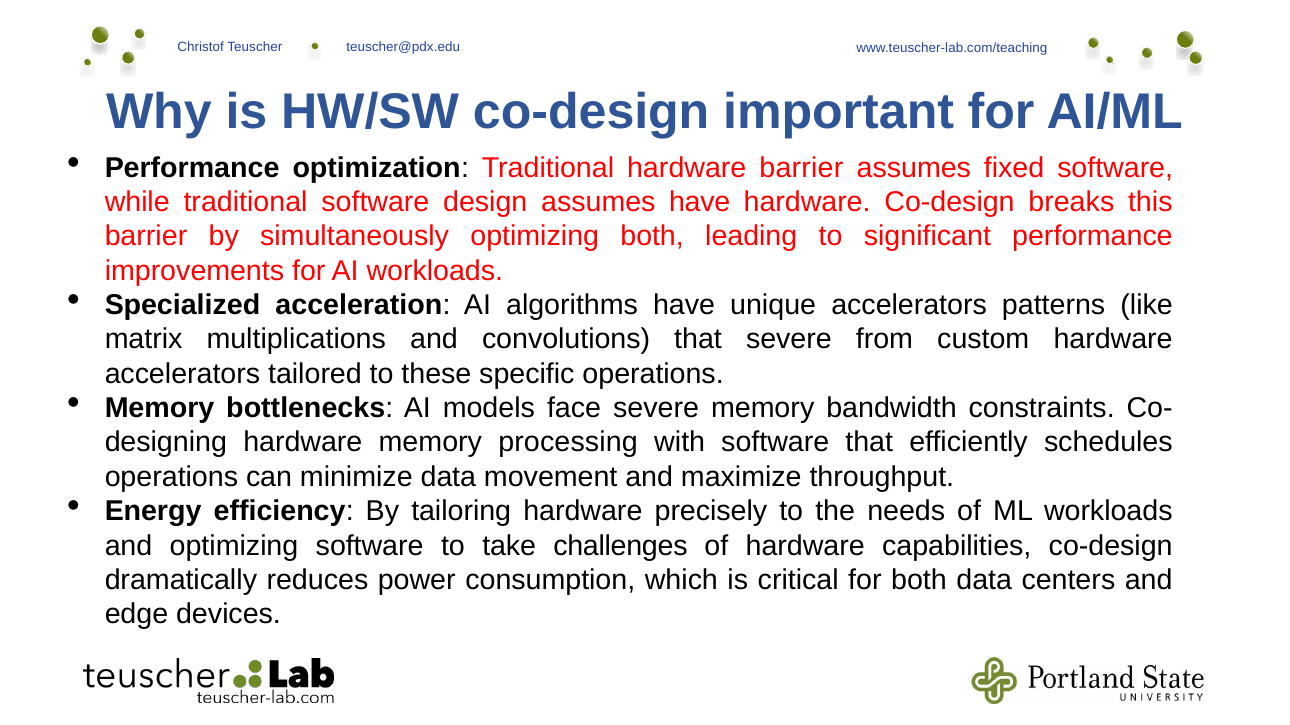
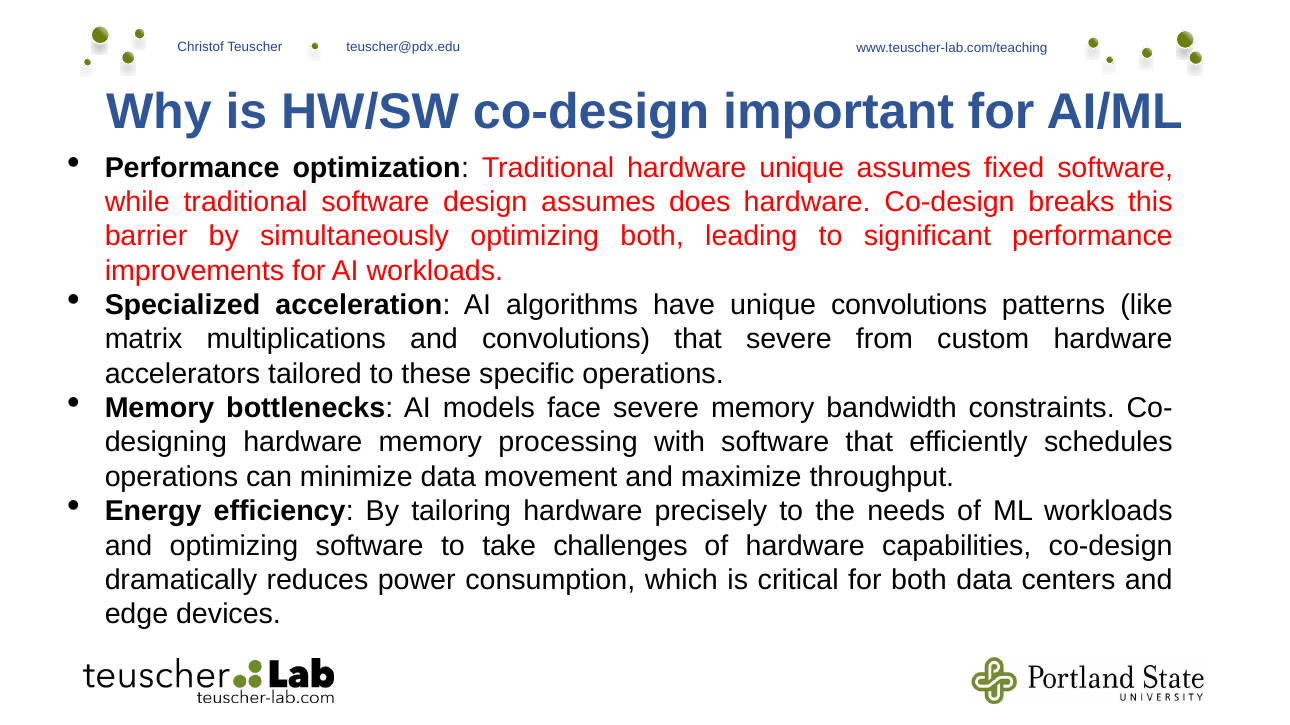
hardware barrier: barrier -> unique
assumes have: have -> does
unique accelerators: accelerators -> convolutions
